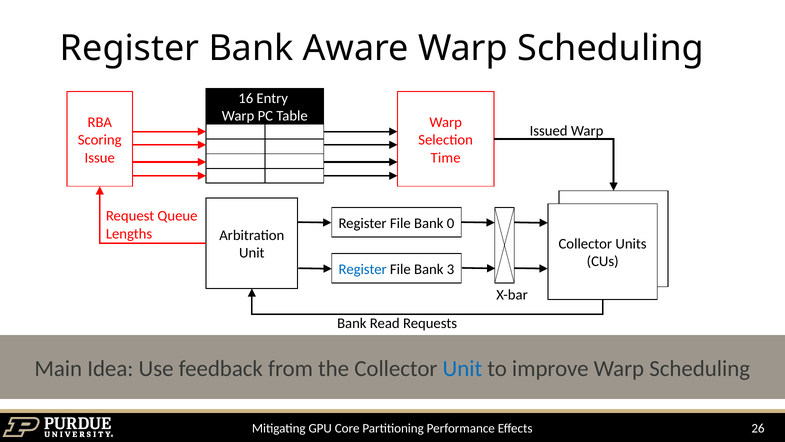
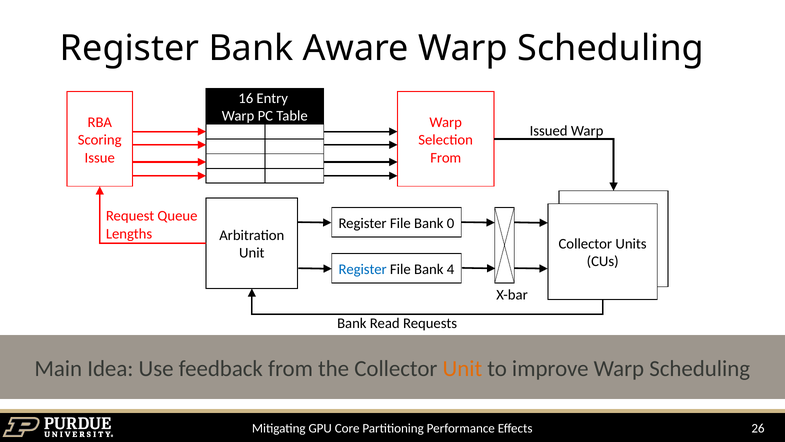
Time at (446, 157): Time -> From
3: 3 -> 4
Unit at (462, 368) colour: blue -> orange
